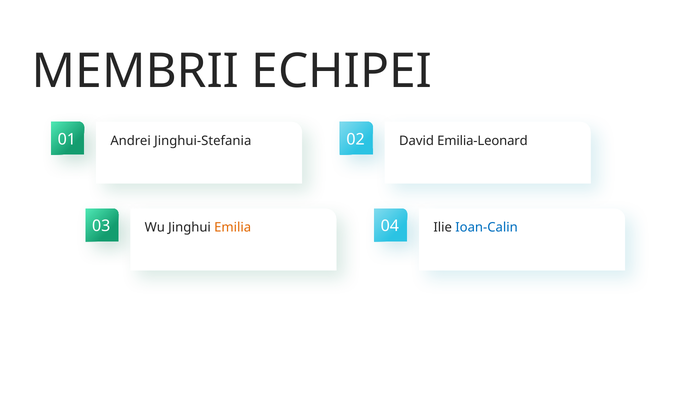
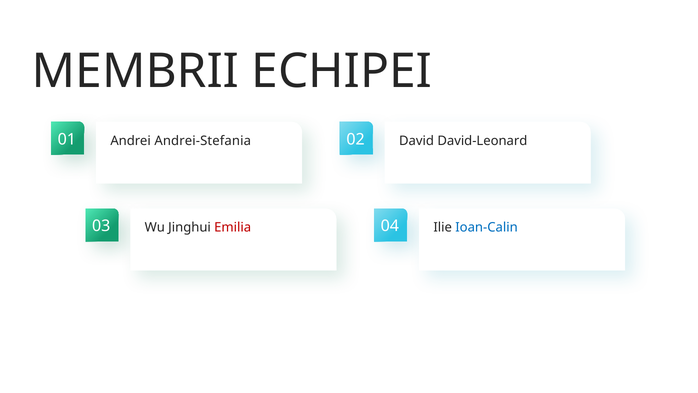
Jinghui-Stefania: Jinghui-Stefania -> Andrei-Stefania
Emilia-Leonard: Emilia-Leonard -> David-Leonard
Emilia colour: orange -> red
